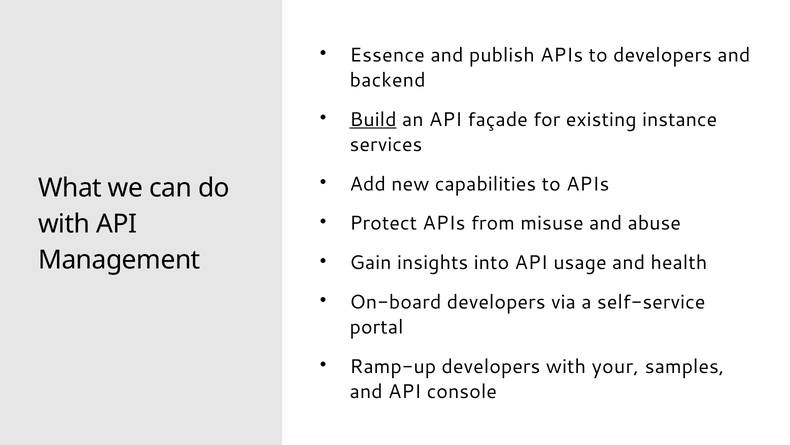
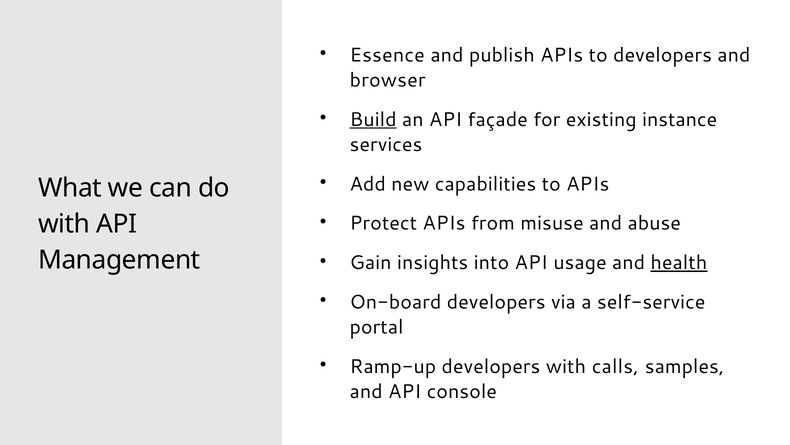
backend: backend -> browser
health underline: none -> present
your: your -> calls
